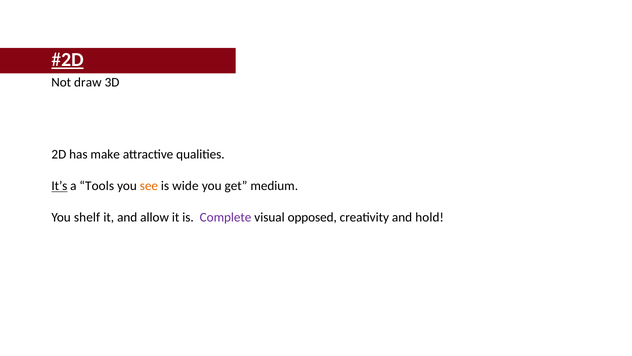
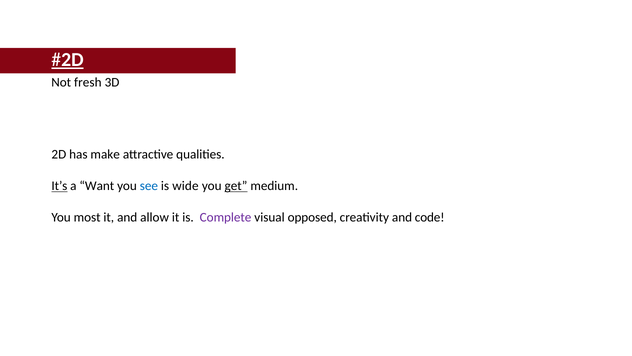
draw: draw -> fresh
Tools: Tools -> Want
see colour: orange -> blue
get underline: none -> present
shelf: shelf -> most
hold: hold -> code
